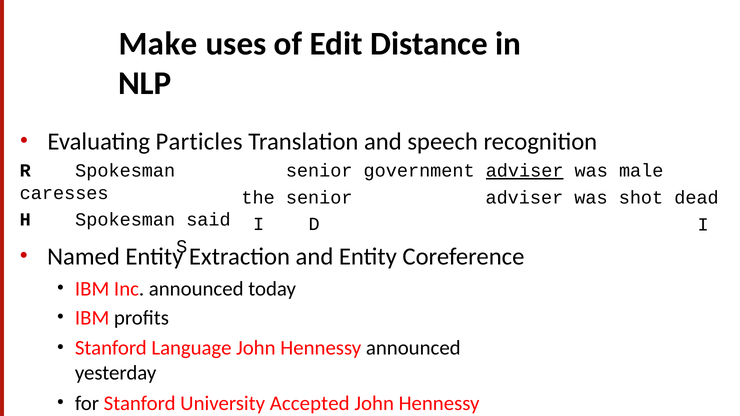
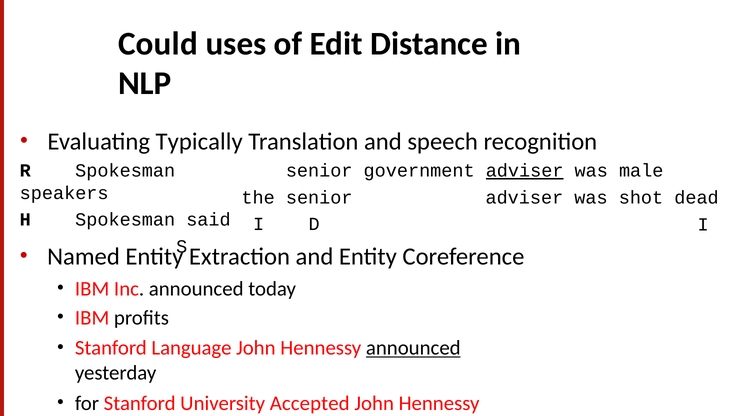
Make: Make -> Could
Particles: Particles -> Typically
caresses: caresses -> speakers
announced at (413, 348) underline: none -> present
